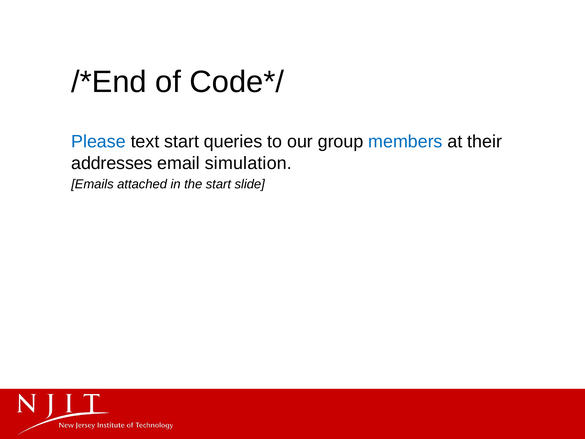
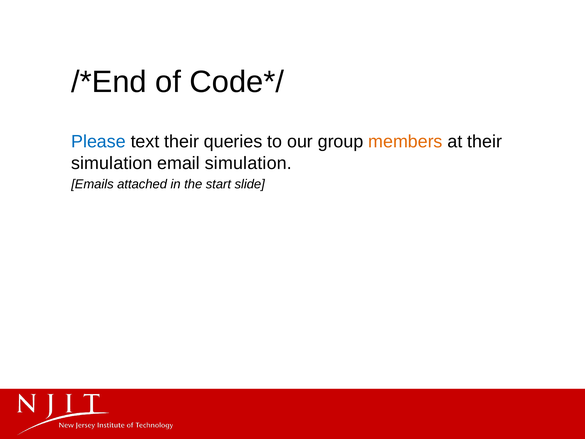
text start: start -> their
members colour: blue -> orange
addresses at (112, 163): addresses -> simulation
